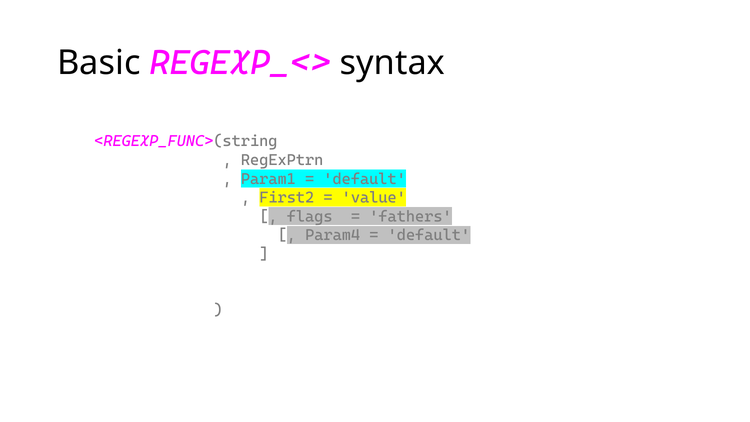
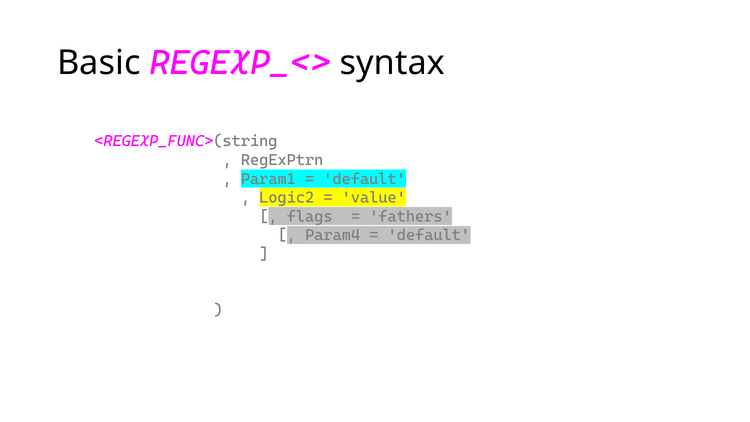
First2: First2 -> Logic2
